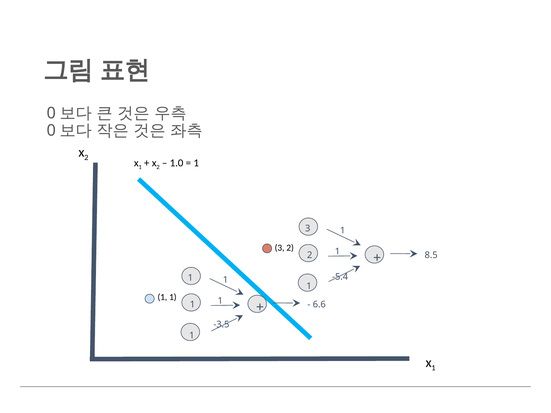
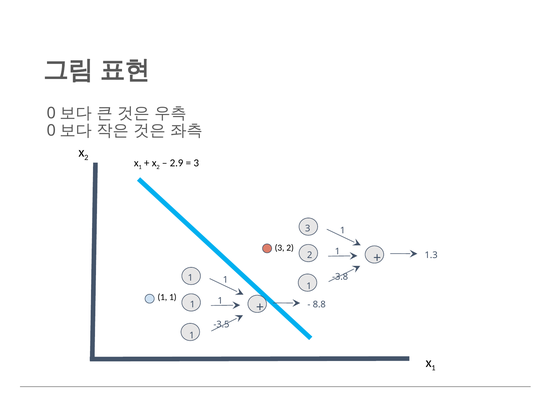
1.0: 1.0 -> 2.9
1 at (196, 163): 1 -> 3
8.5: 8.5 -> 1.3
-5.4: -5.4 -> -3.8
6.6: 6.6 -> 8.8
